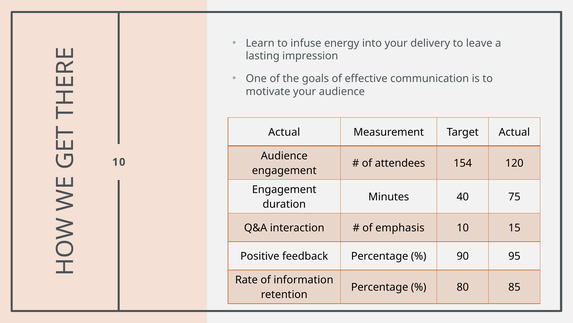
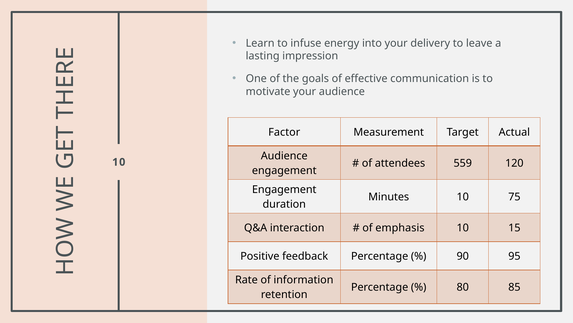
Actual at (284, 132): Actual -> Factor
154: 154 -> 559
Minutes 40: 40 -> 10
